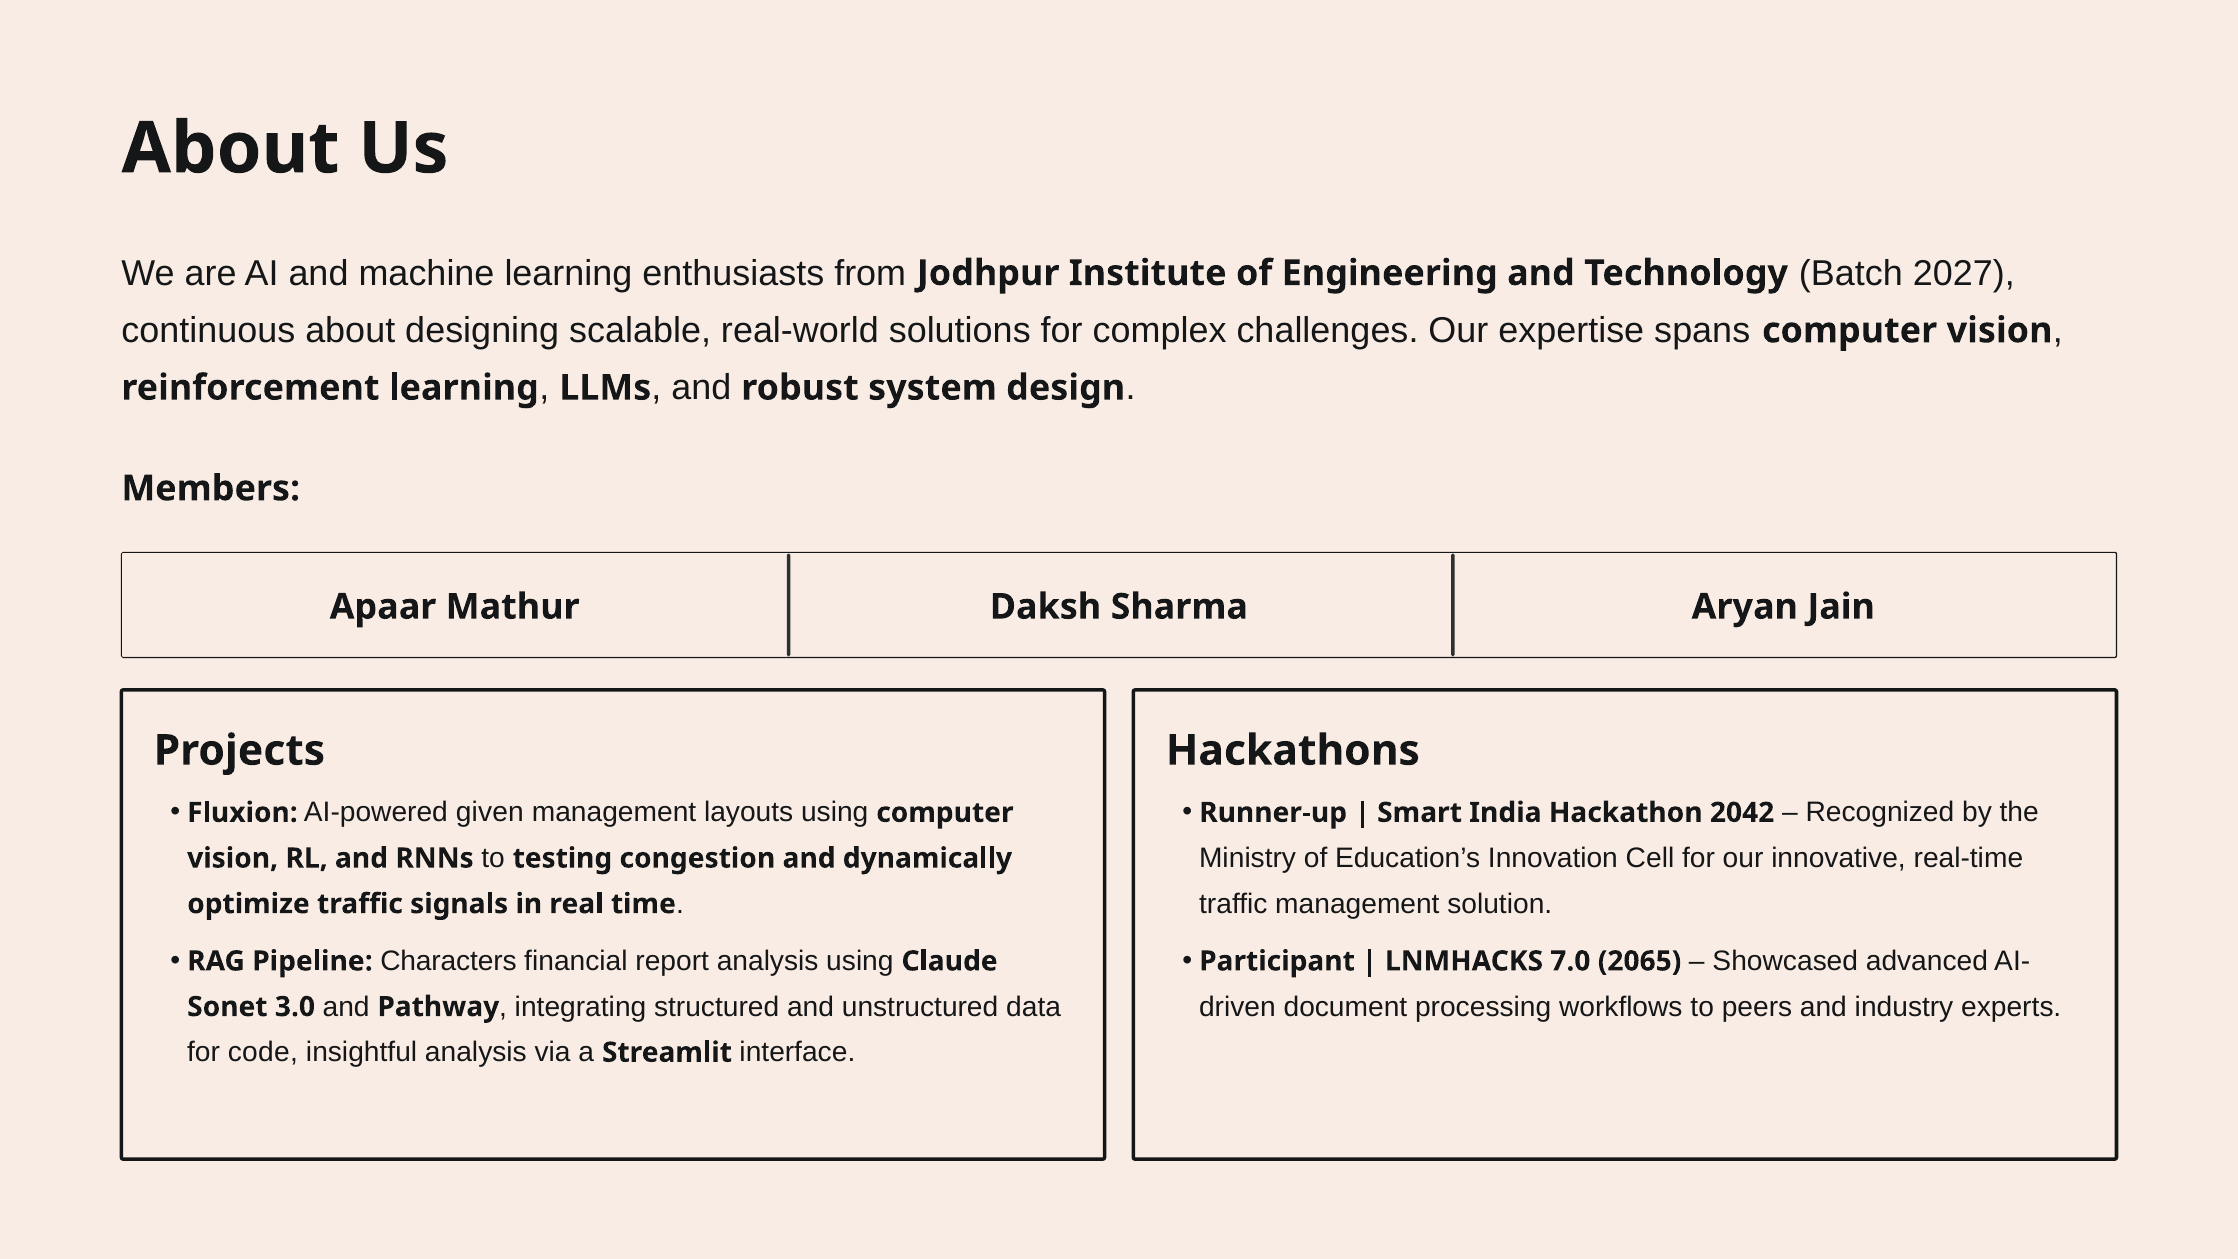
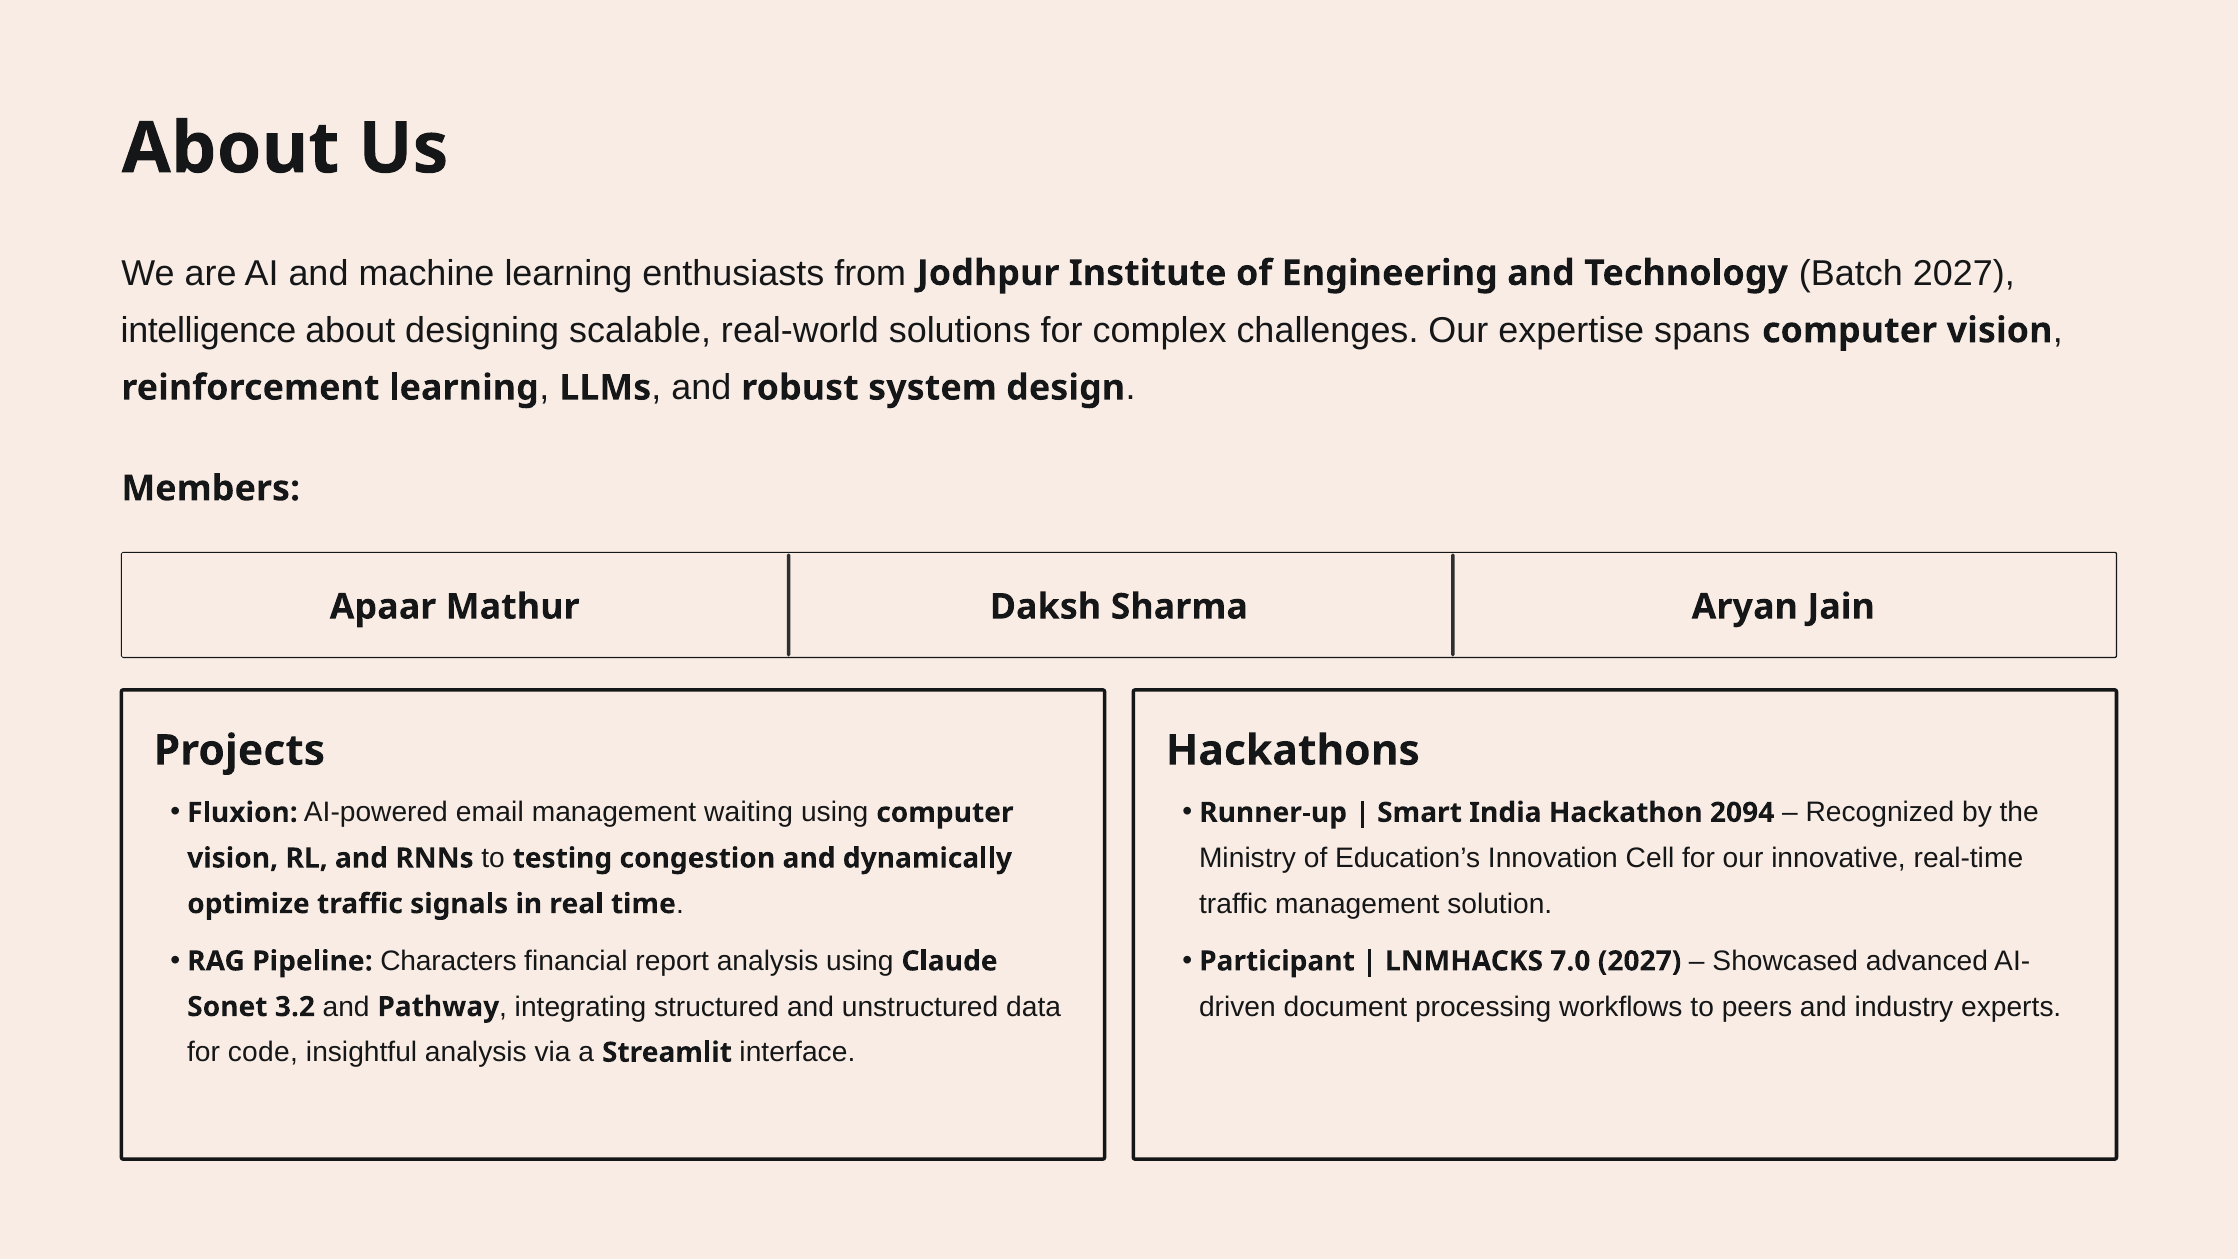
continuous: continuous -> intelligence
given: given -> email
layouts: layouts -> waiting
2042: 2042 -> 2094
7.0 2065: 2065 -> 2027
3.0: 3.0 -> 3.2
